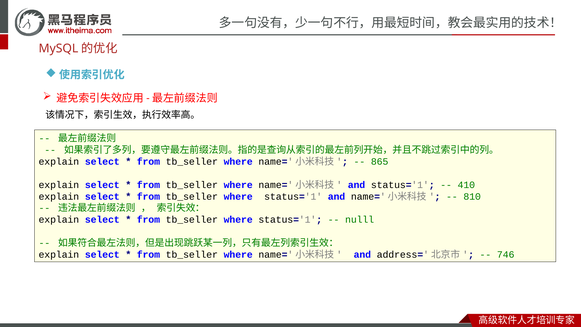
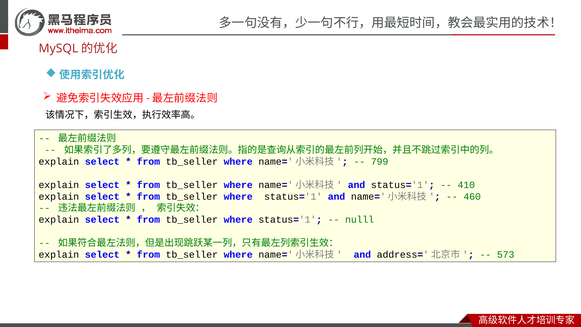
865: 865 -> 799
810: 810 -> 460
746: 746 -> 573
